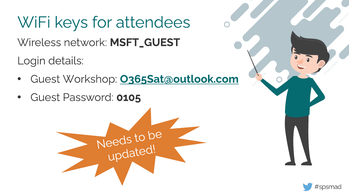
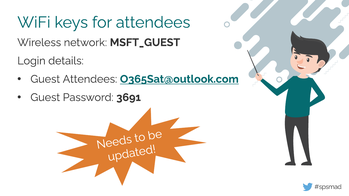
Guest Workshop: Workshop -> Attendees
0105: 0105 -> 3691
